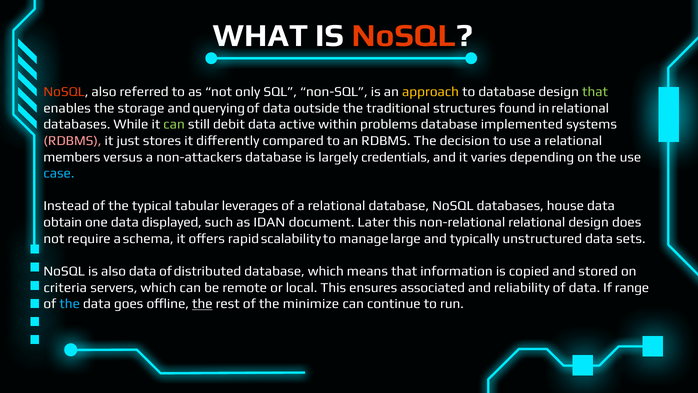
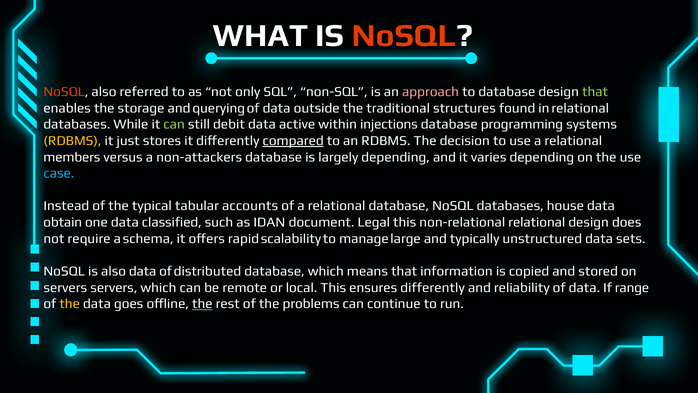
approach colour: yellow -> pink
problems: problems -> injections
implemented: implemented -> programming
RDBMS at (72, 141) colour: pink -> yellow
compared underline: none -> present
largely credentials: credentials -> depending
leverages: leverages -> accounts
displayed: displayed -> classified
Later: Later -> Legal
criteria at (65, 287): criteria -> servers
ensures associated: associated -> differently
the at (70, 304) colour: light blue -> yellow
minimize: minimize -> problems
